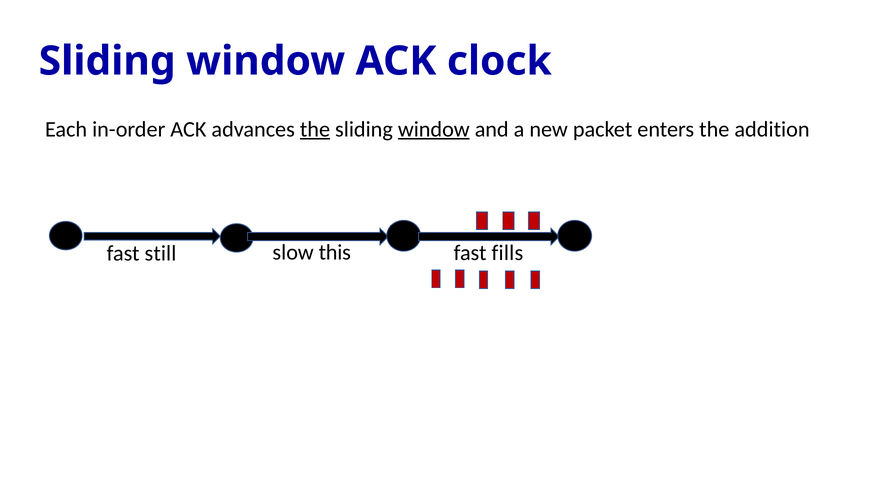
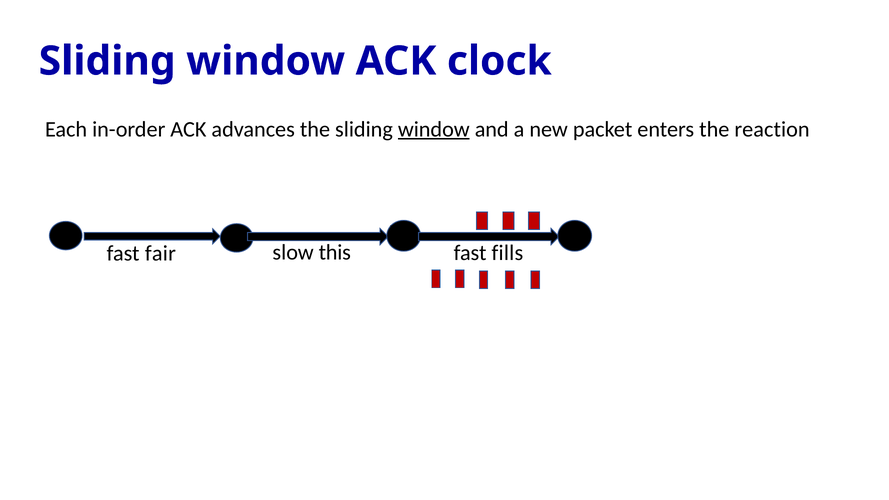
the at (315, 129) underline: present -> none
addition: addition -> reaction
still: still -> fair
